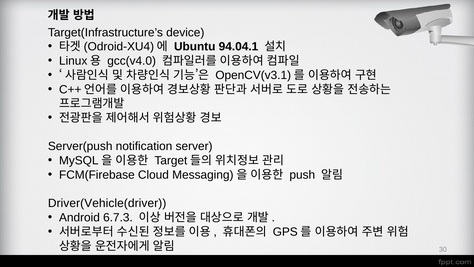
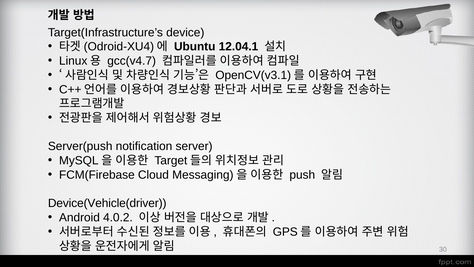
94.04.1: 94.04.1 -> 12.04.1
gcc(v4.0: gcc(v4.0 -> gcc(v4.7
Driver(Vehicle(driver: Driver(Vehicle(driver -> Device(Vehicle(driver
6.7.3: 6.7.3 -> 4.0.2
